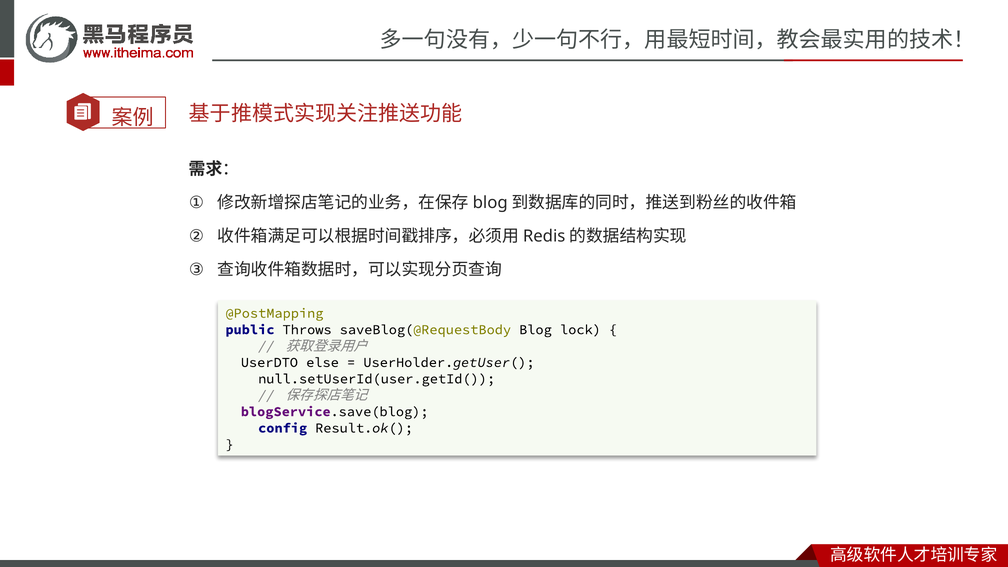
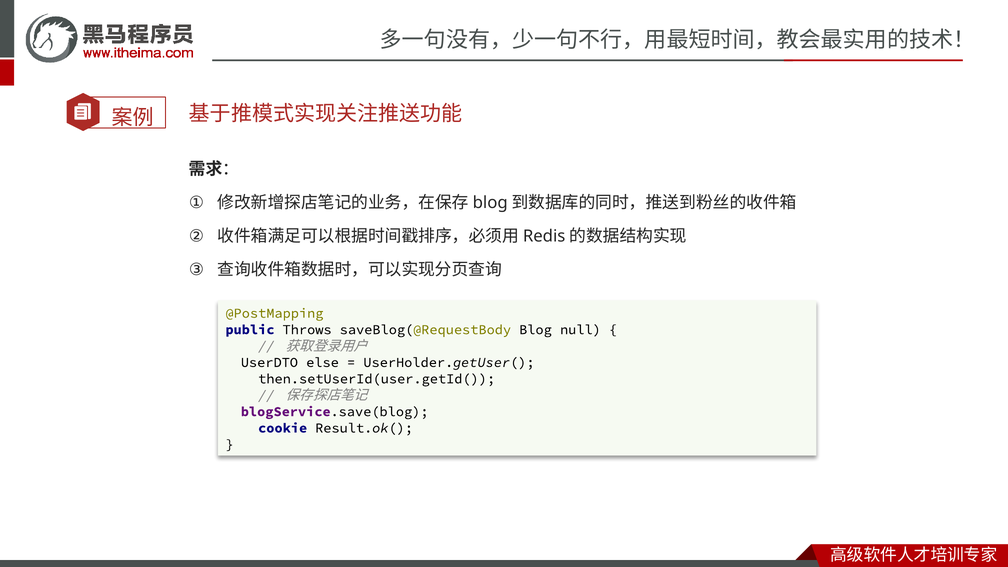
lock: lock -> null
null.setUserId(user.getId(: null.setUserId(user.getId( -> then.setUserId(user.getId(
config: config -> cookie
